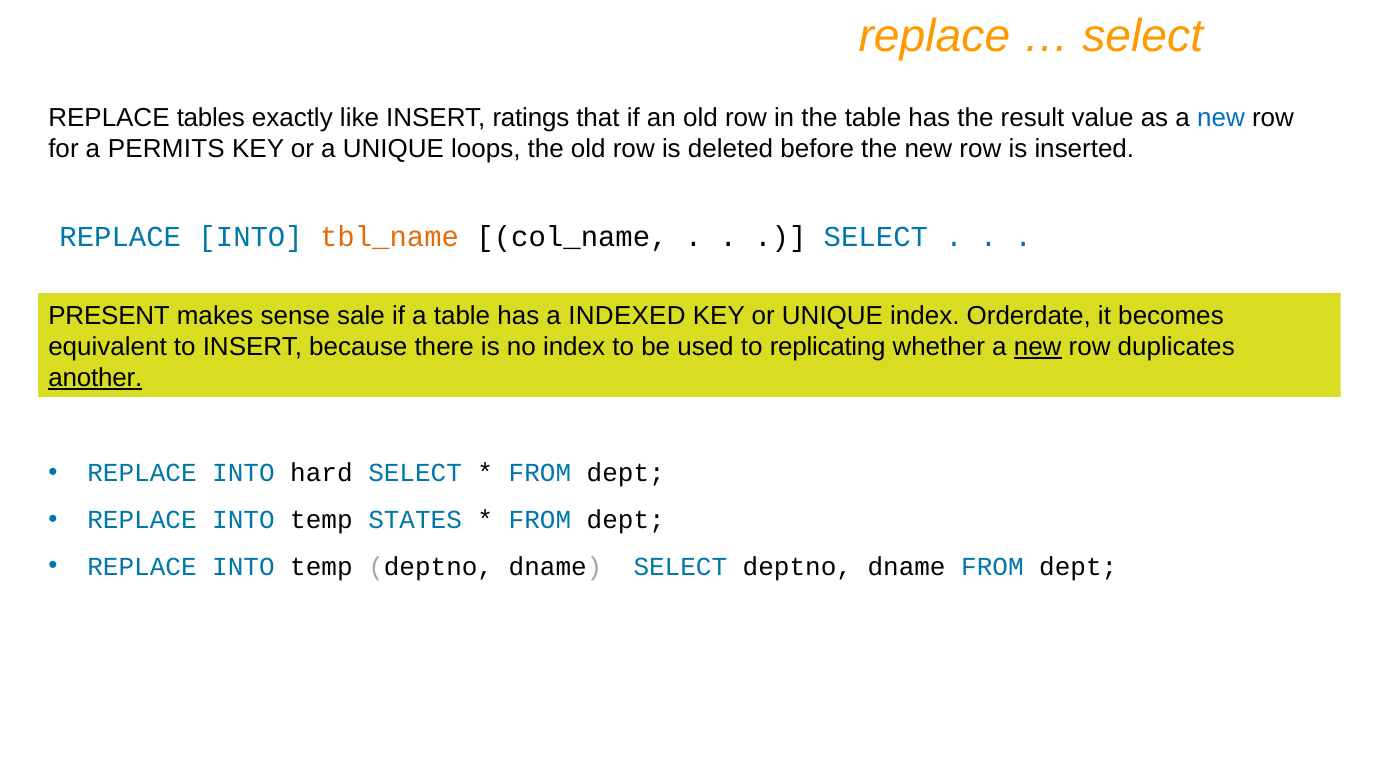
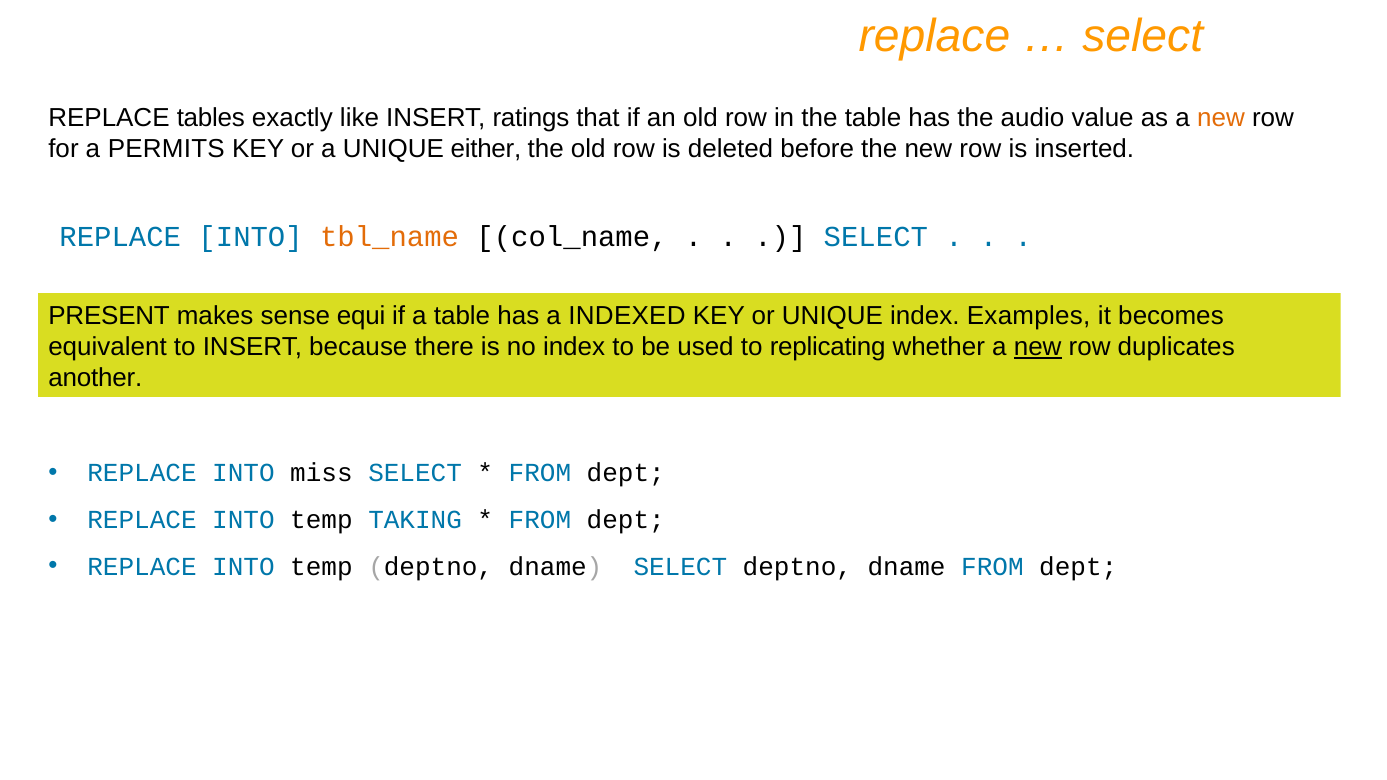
result: result -> audio
new at (1221, 118) colour: blue -> orange
loops: loops -> either
sale: sale -> equi
Orderdate: Orderdate -> Examples
another underline: present -> none
hard: hard -> miss
STATES: STATES -> TAKING
